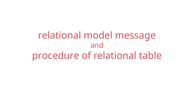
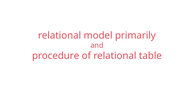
message: message -> primarily
